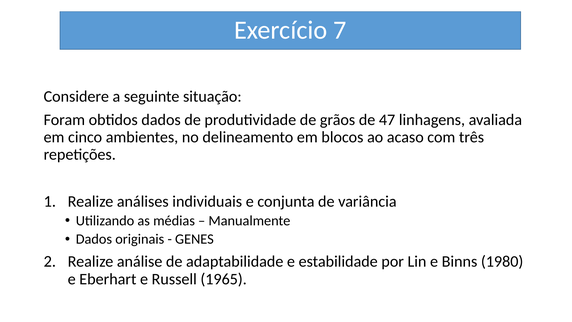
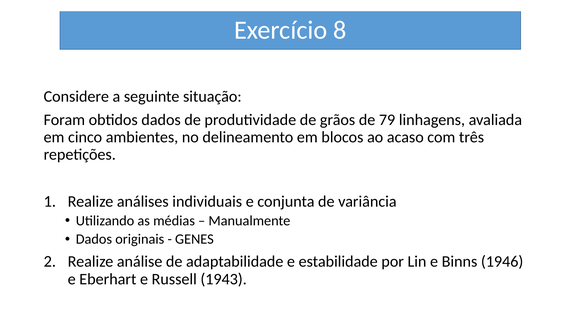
7: 7 -> 8
47: 47 -> 79
1980: 1980 -> 1946
1965: 1965 -> 1943
